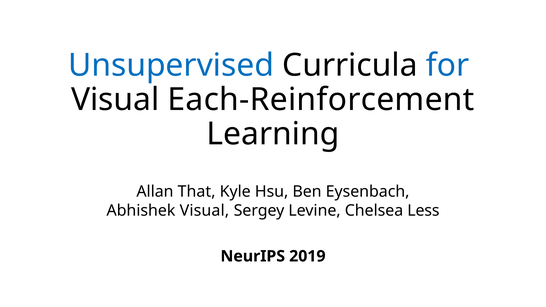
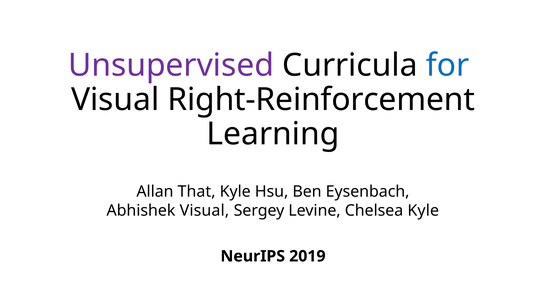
Unsupervised colour: blue -> purple
Each-Reinforcement: Each-Reinforcement -> Right-Reinforcement
Chelsea Less: Less -> Kyle
